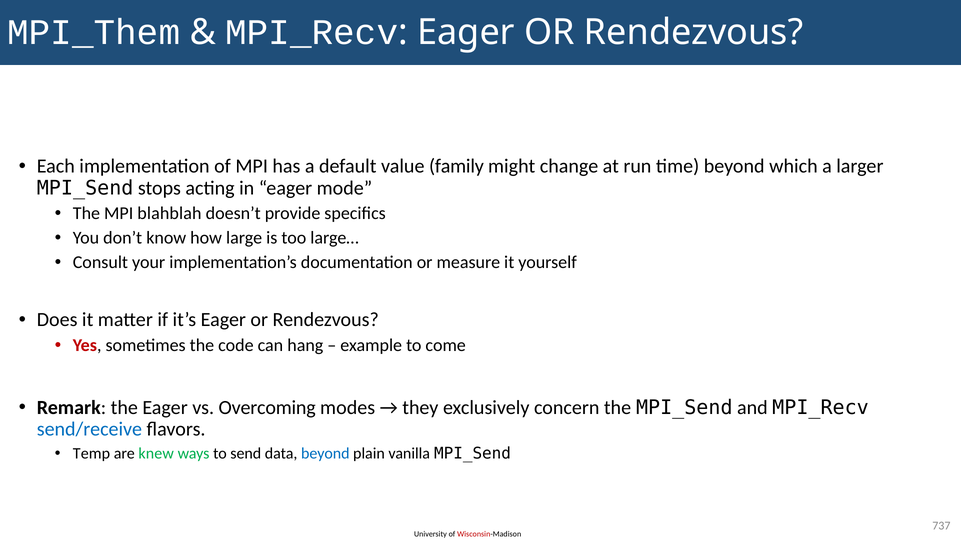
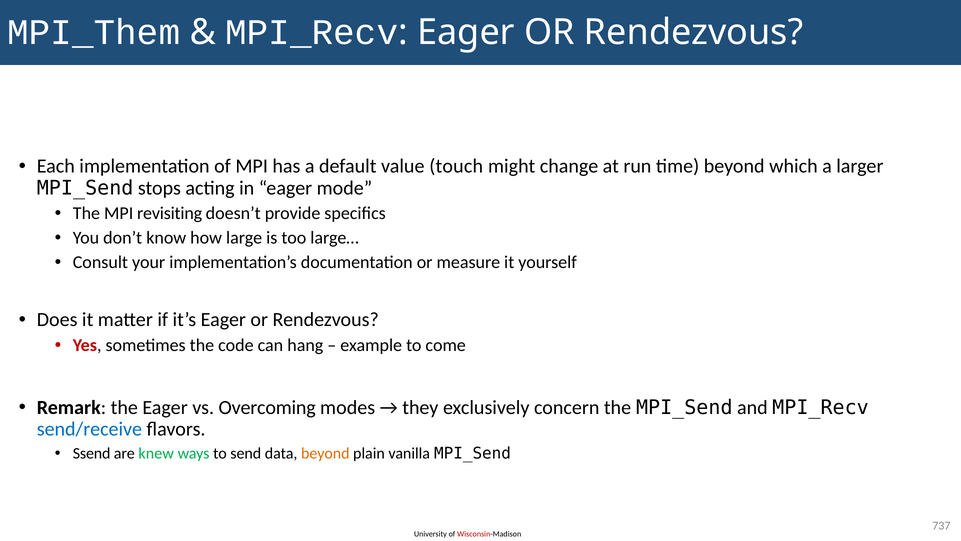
family: family -> touch
blahblah: blahblah -> revisiting
Temp: Temp -> Ssend
beyond at (325, 453) colour: blue -> orange
